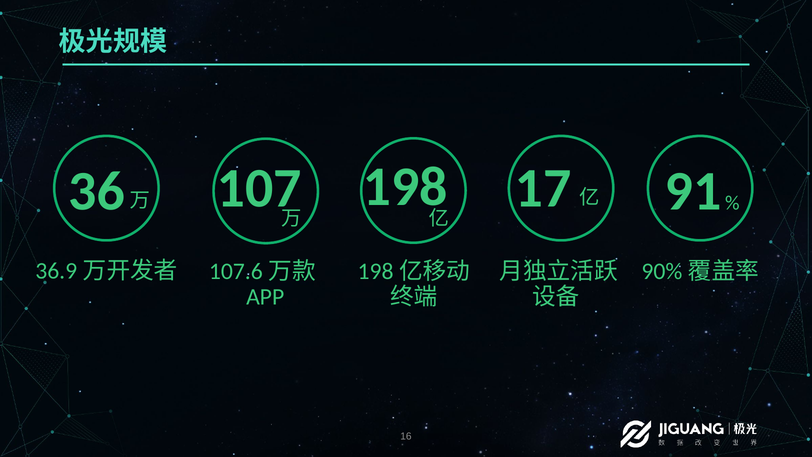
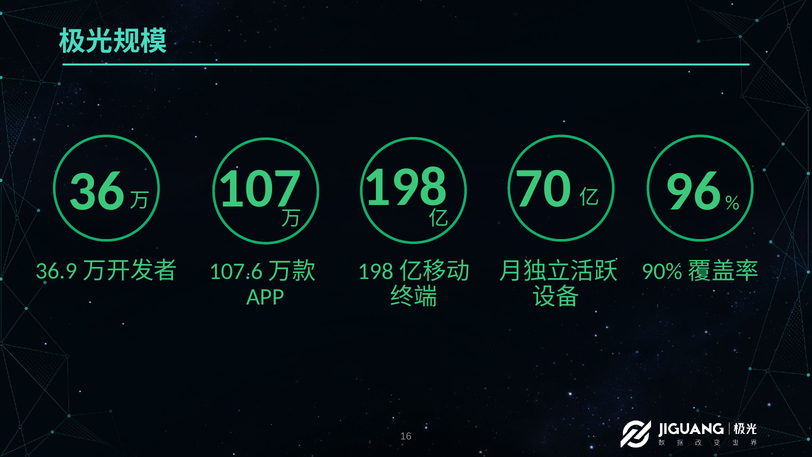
17: 17 -> 70
91: 91 -> 96
